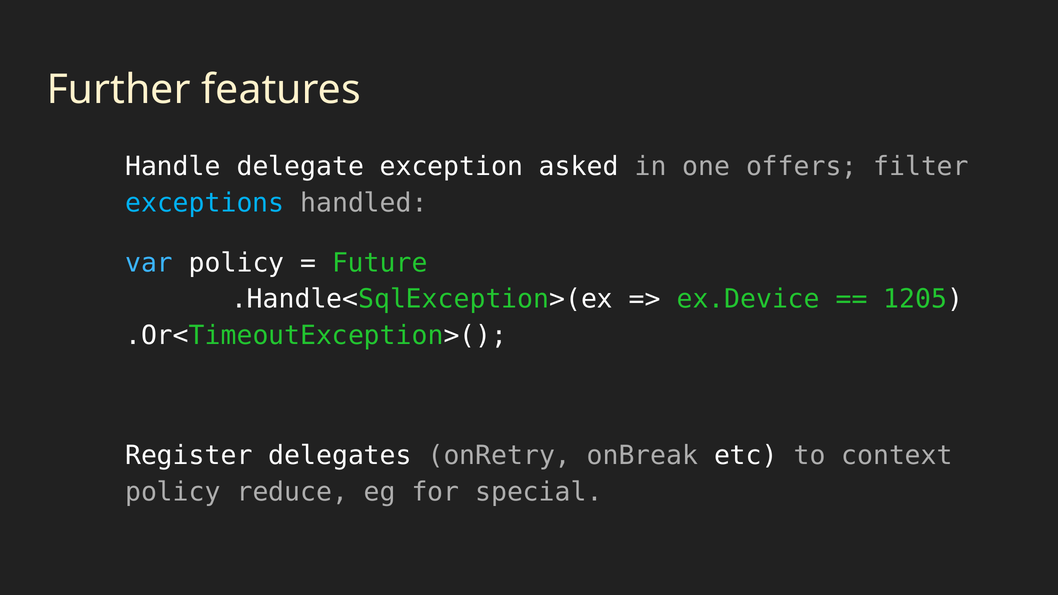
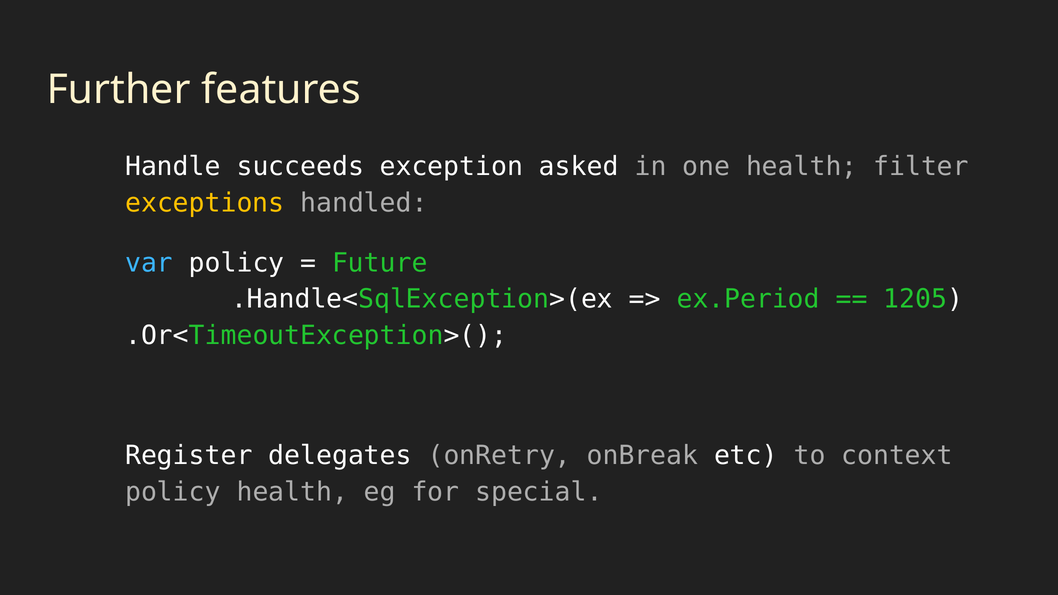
delegate: delegate -> succeeds
one offers: offers -> health
exceptions colour: light blue -> yellow
ex.Device: ex.Device -> ex.Period
policy reduce: reduce -> health
